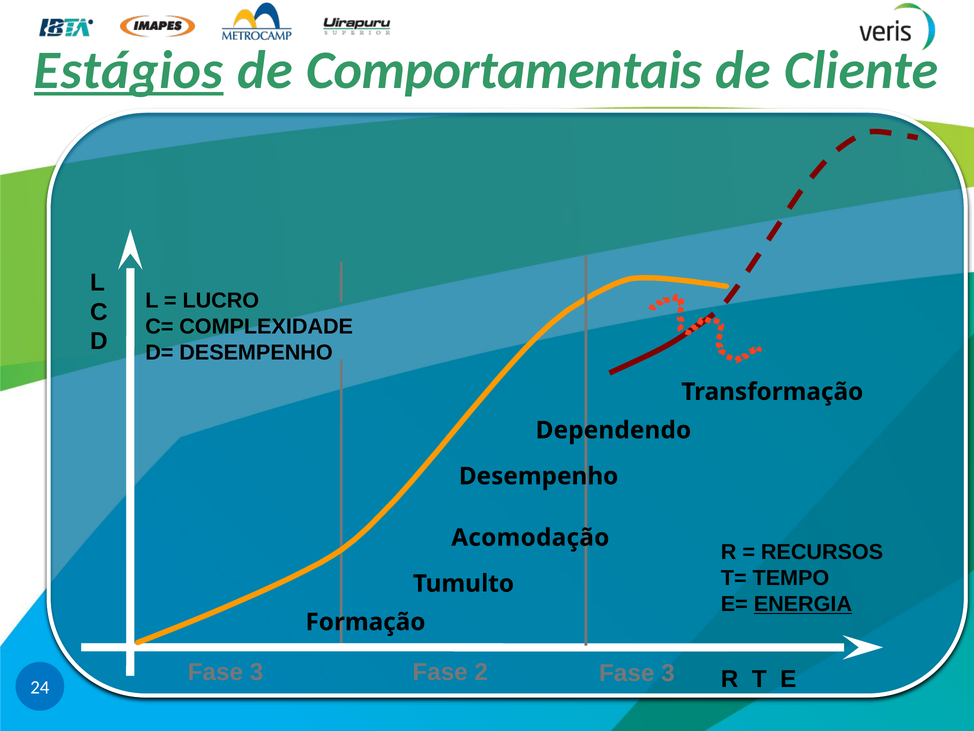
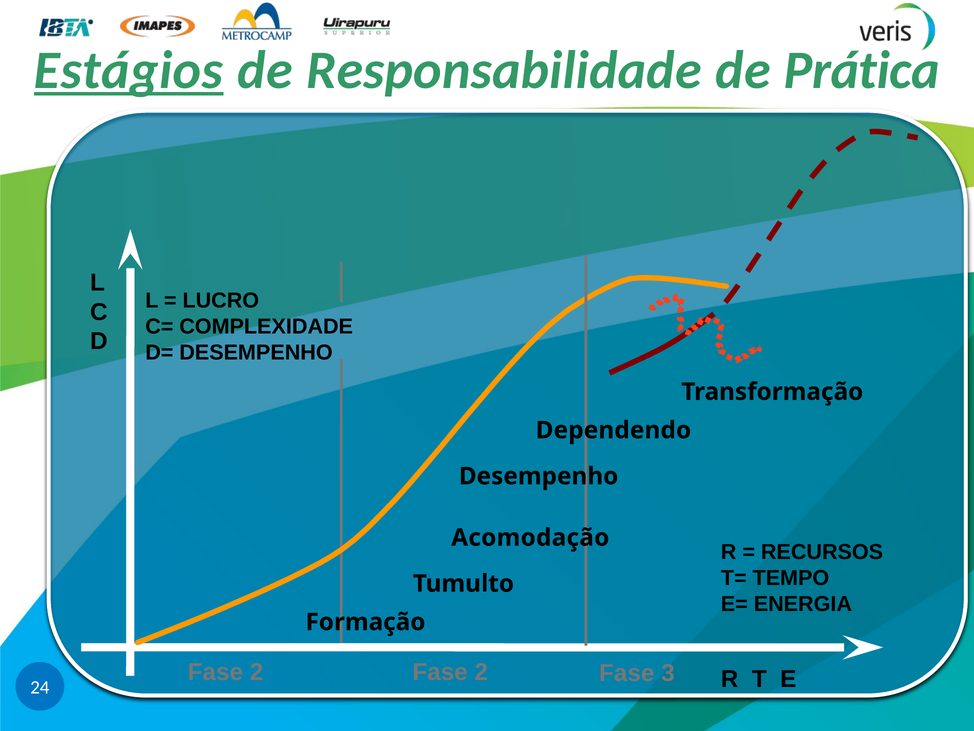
Comportamentais: Comportamentais -> Responsabilidade
Cliente: Cliente -> Prática
ENERGIA underline: present -> none
3 at (257, 672): 3 -> 2
